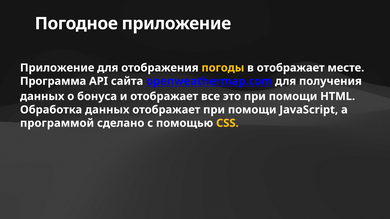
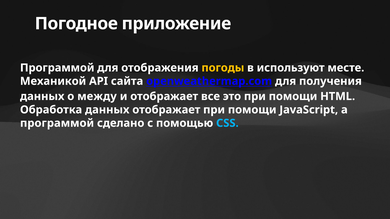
Приложение at (57, 68): Приложение -> Программой
в отображает: отображает -> используют
Программа: Программа -> Механикой
бонуса: бонуса -> между
CSS colour: yellow -> light blue
